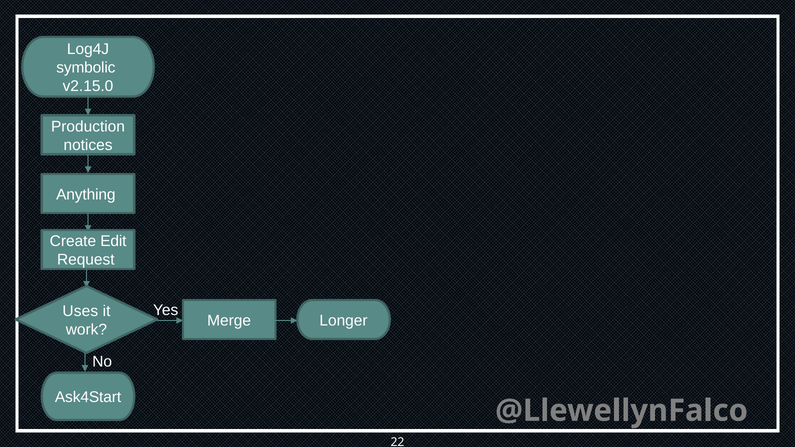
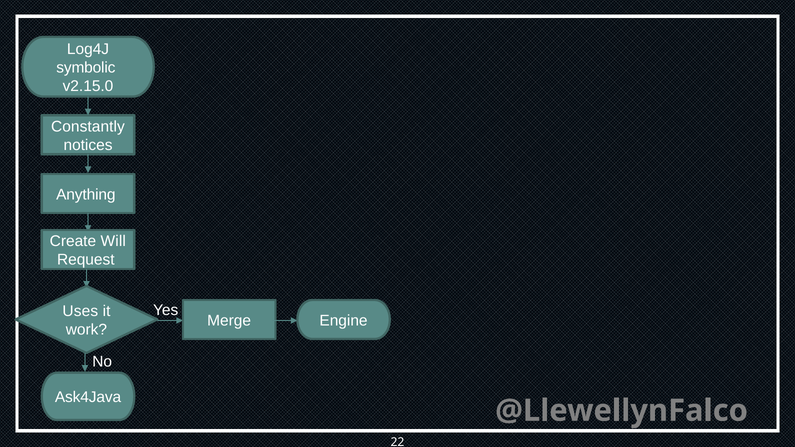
Production: Production -> Constantly
Edit: Edit -> Will
Longer: Longer -> Engine
Ask4Start: Ask4Start -> Ask4Java
